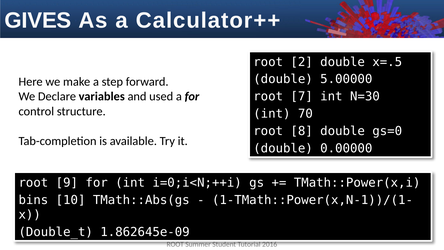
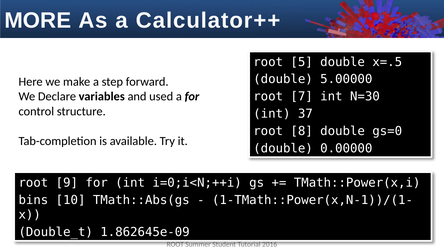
GIVES: GIVES -> MORE
2: 2 -> 5
70: 70 -> 37
